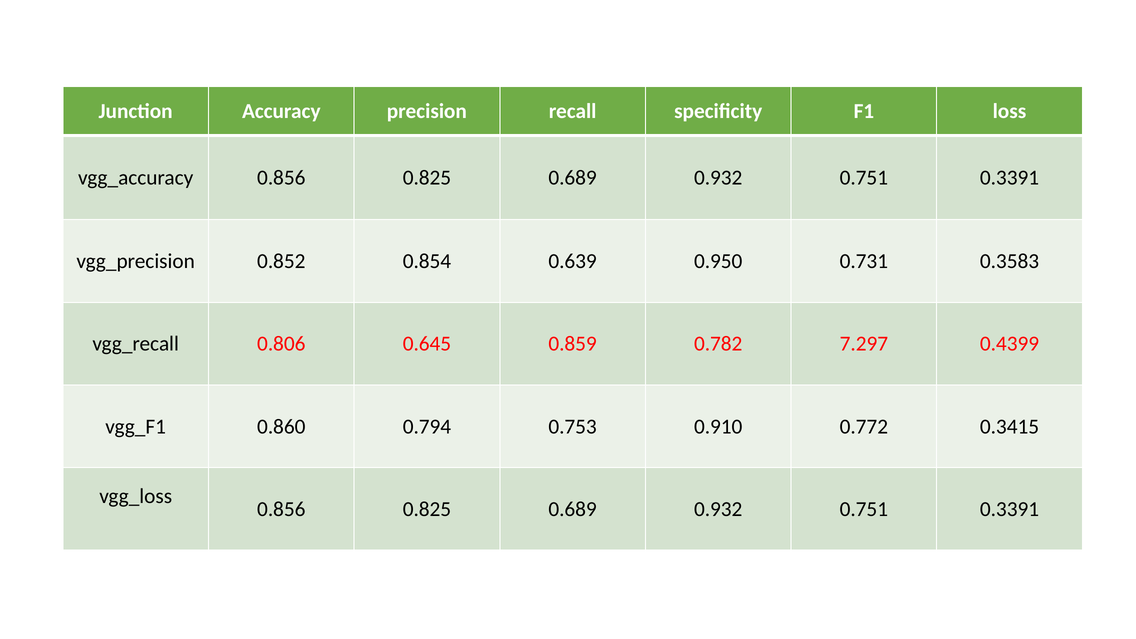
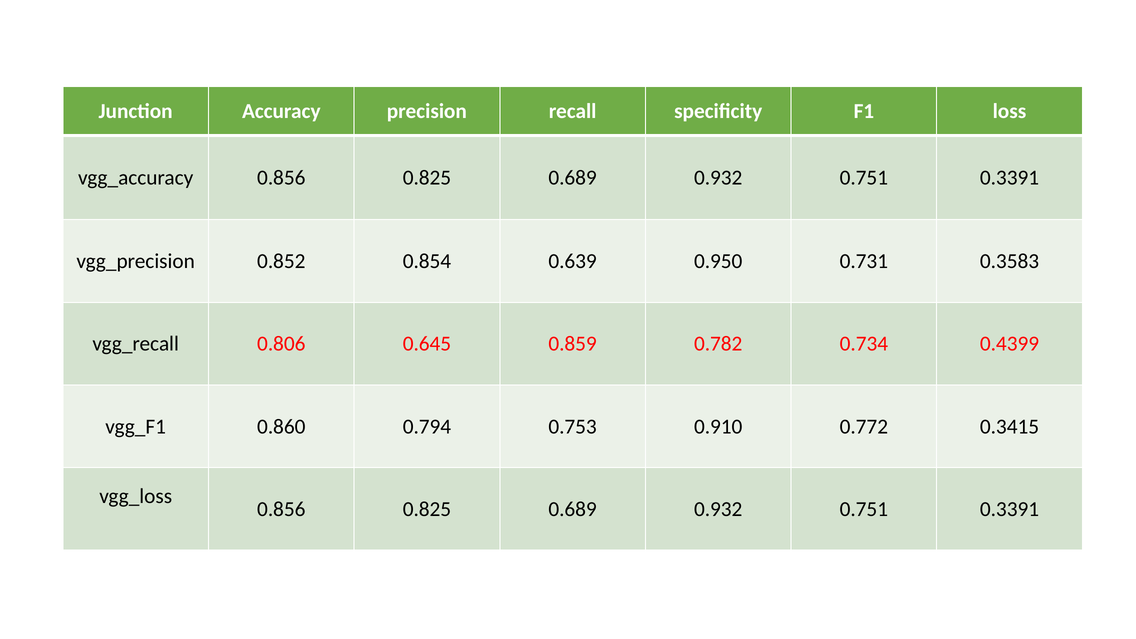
7.297: 7.297 -> 0.734
